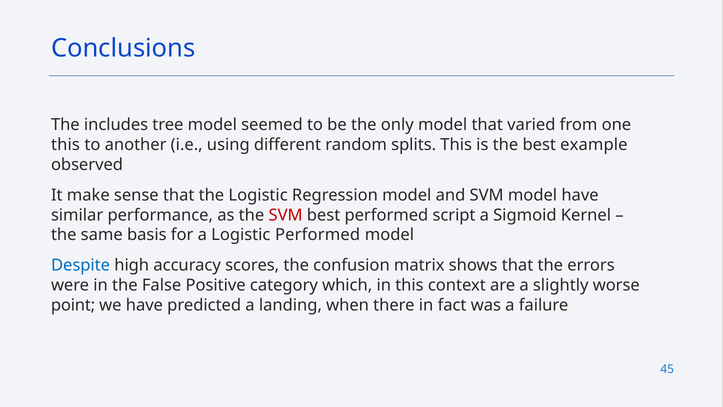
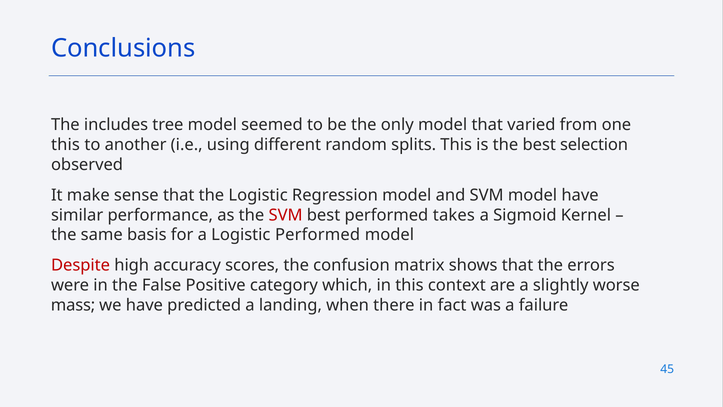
example: example -> selection
script: script -> takes
Despite colour: blue -> red
point: point -> mass
